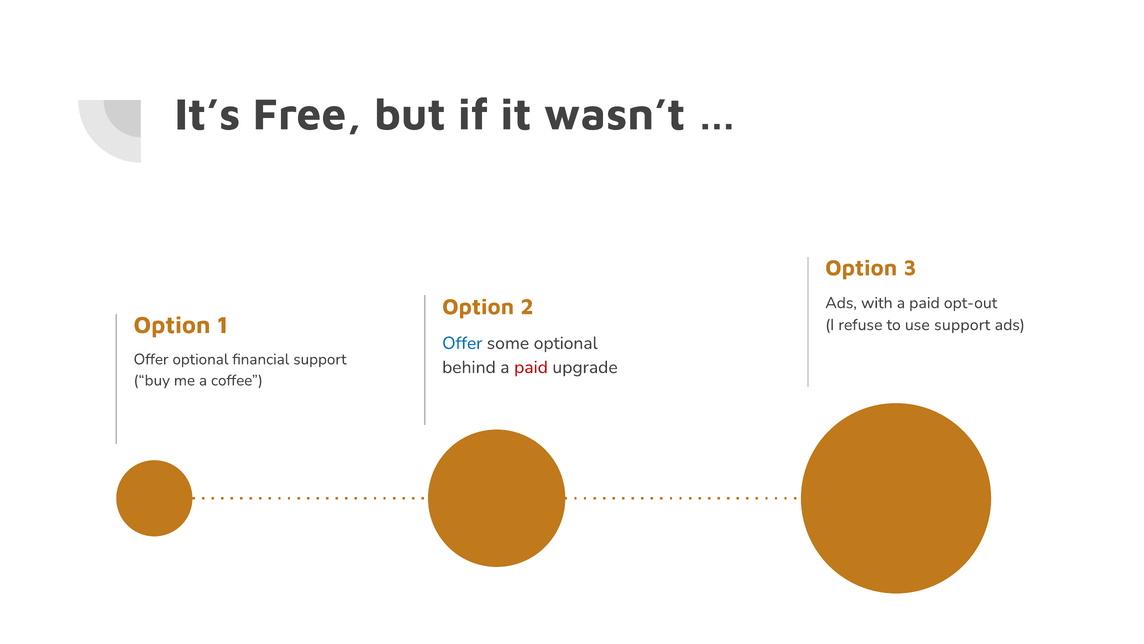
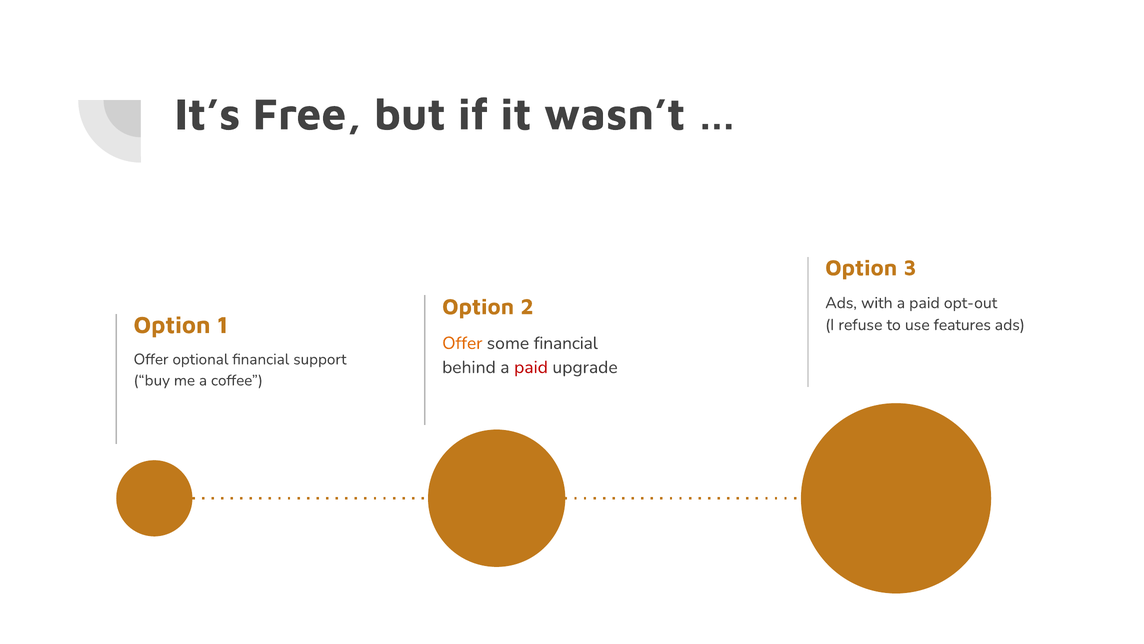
use support: support -> features
Offer at (462, 343) colour: blue -> orange
some optional: optional -> financial
